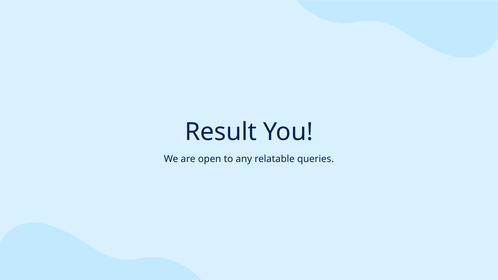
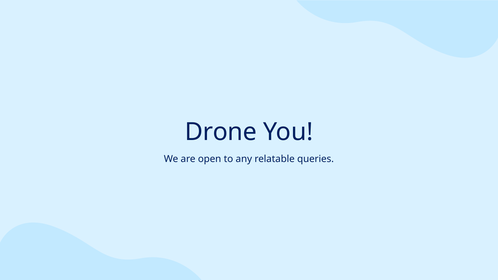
Result: Result -> Drone
